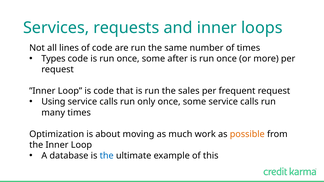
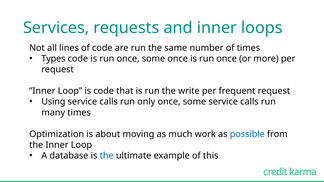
some after: after -> once
sales: sales -> write
possible colour: orange -> blue
